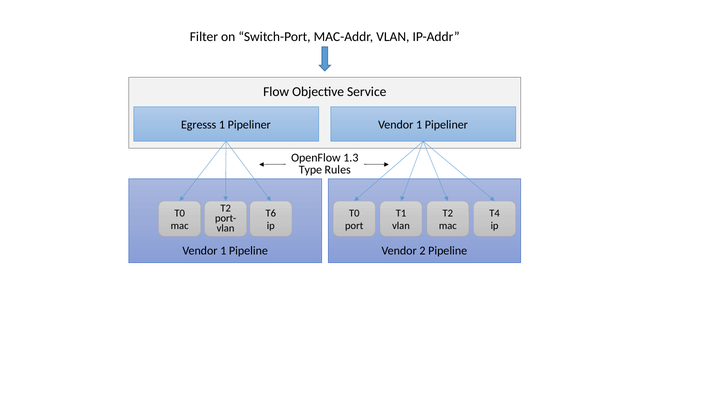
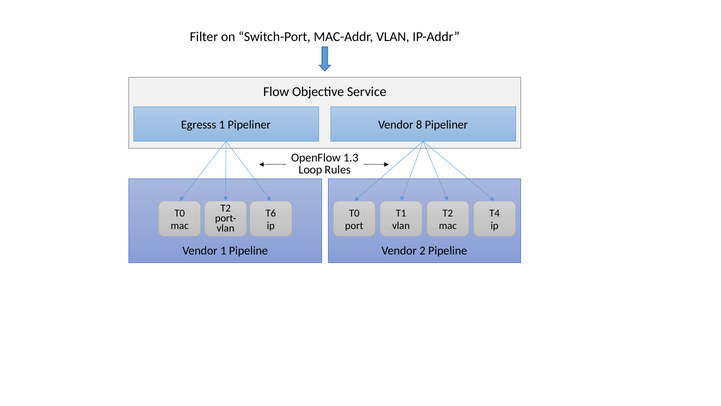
Pipeliner Vendor 1: 1 -> 8
Type: Type -> Loop
